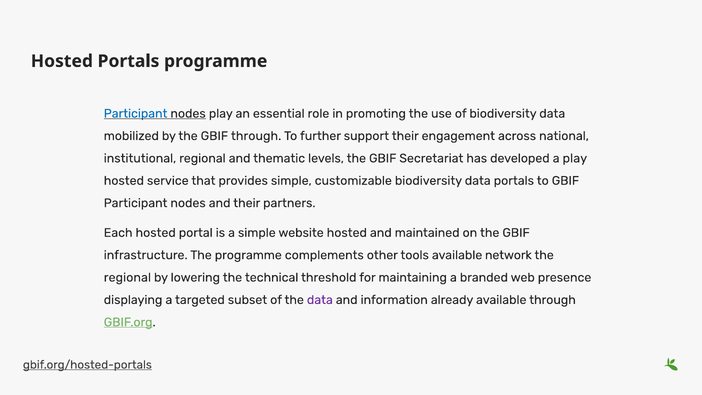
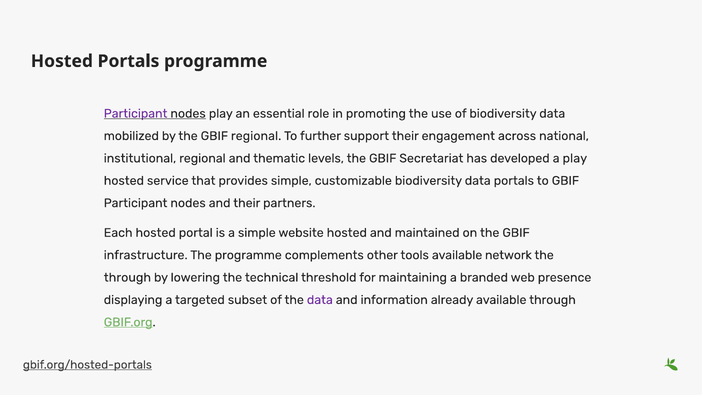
Participant at (136, 114) colour: blue -> purple
GBIF through: through -> regional
regional at (127, 277): regional -> through
